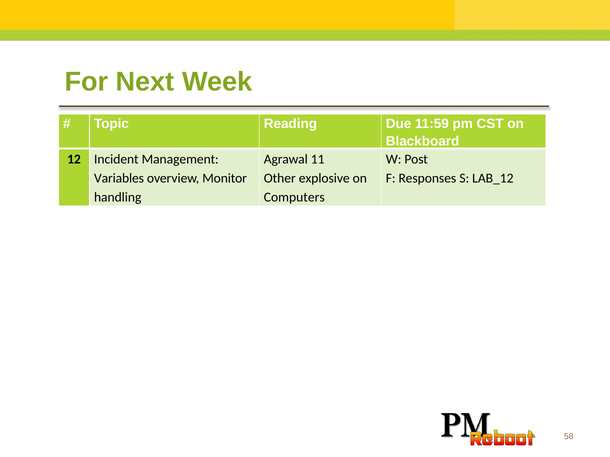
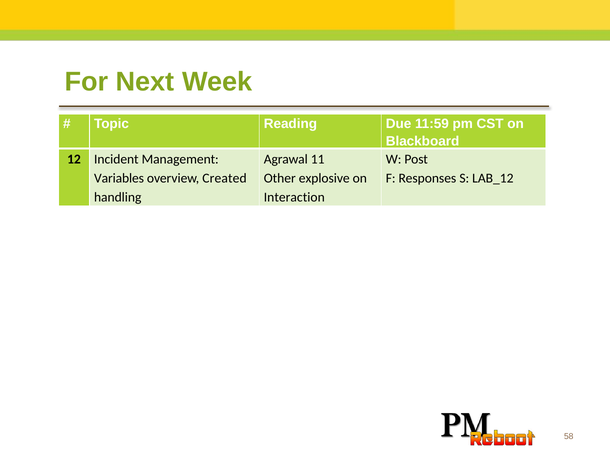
Monitor: Monitor -> Created
Computers: Computers -> Interaction
